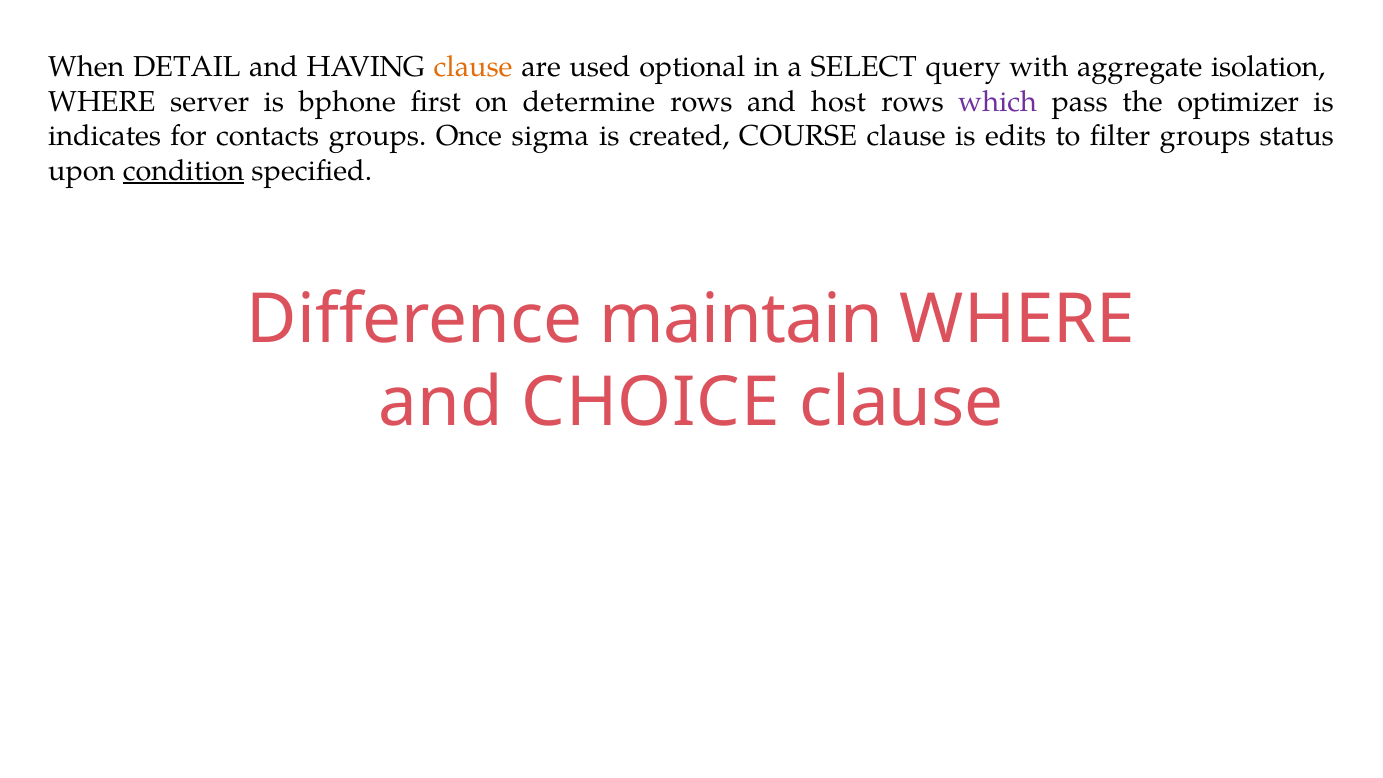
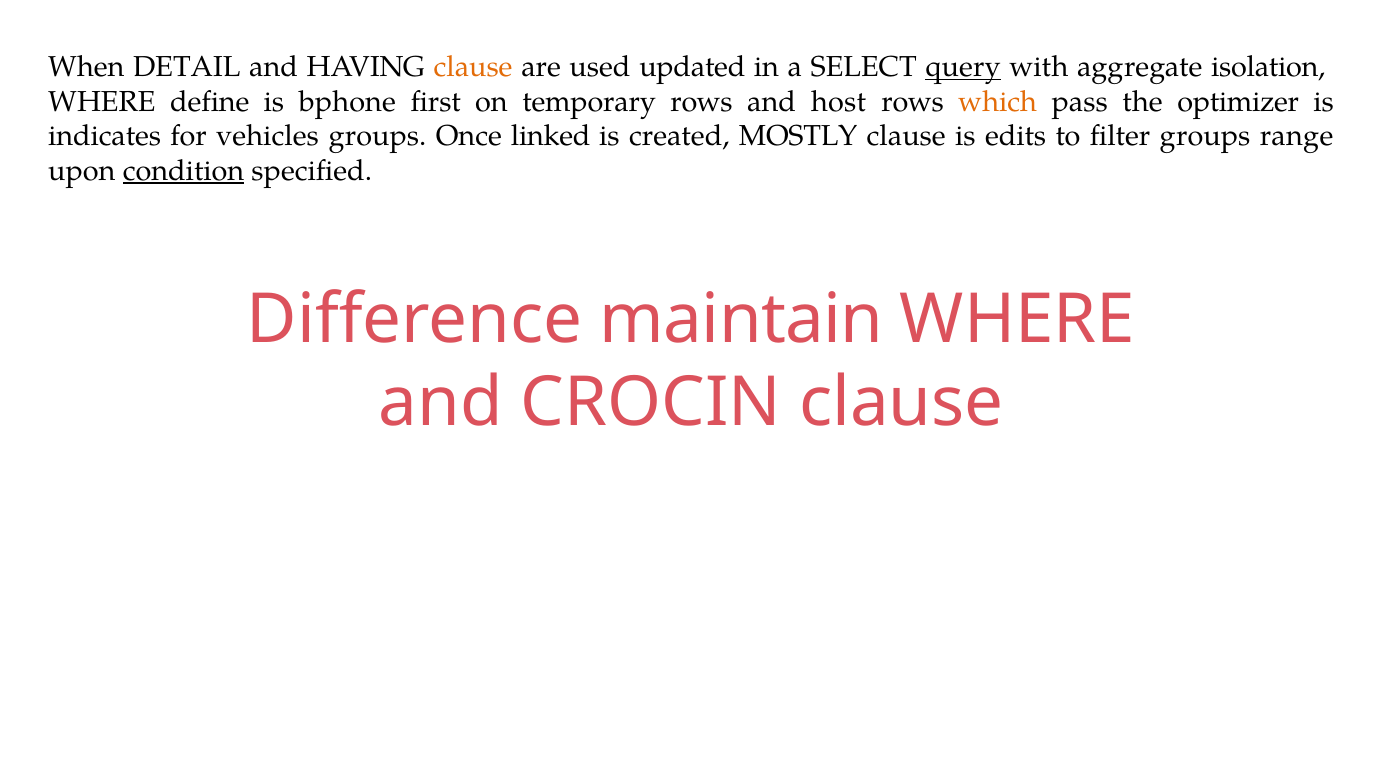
optional: optional -> updated
query underline: none -> present
server: server -> define
determine: determine -> temporary
which colour: purple -> orange
contacts: contacts -> vehicles
sigma: sigma -> linked
COURSE: COURSE -> MOSTLY
status: status -> range
CHOICE: CHOICE -> CROCIN
